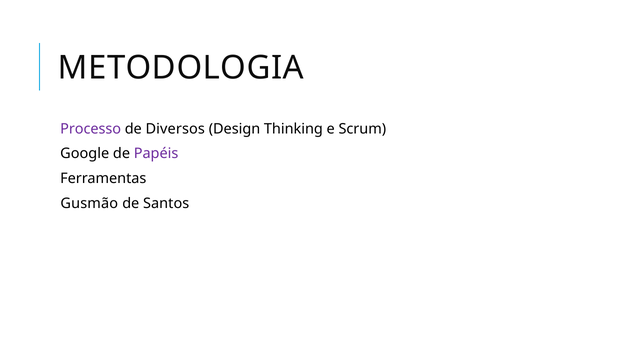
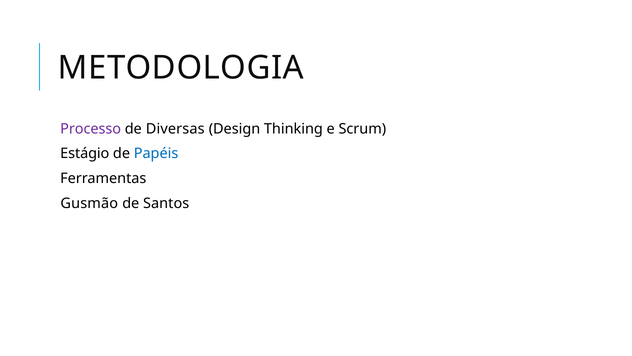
Diversos: Diversos -> Diversas
Google: Google -> Estágio
Papéis colour: purple -> blue
